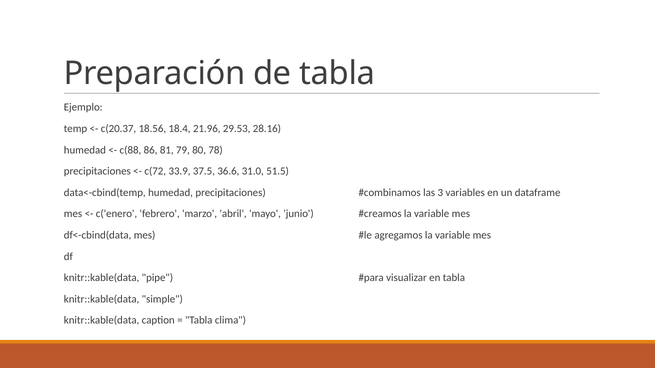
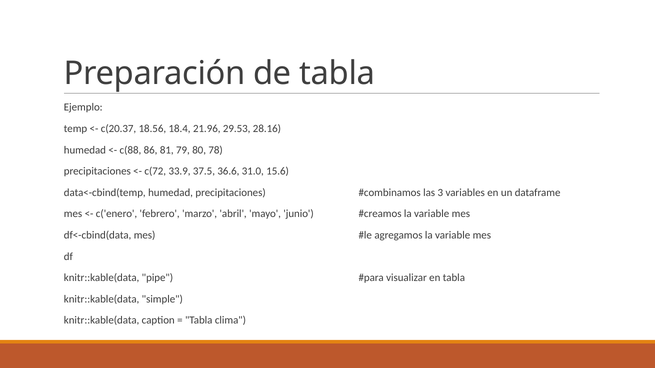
51.5: 51.5 -> 15.6
